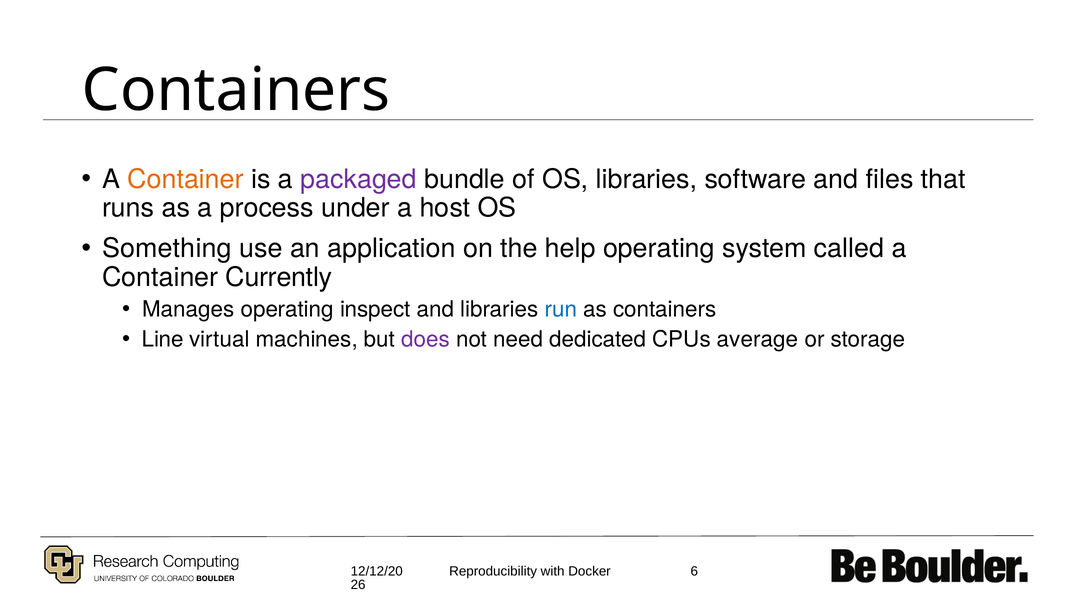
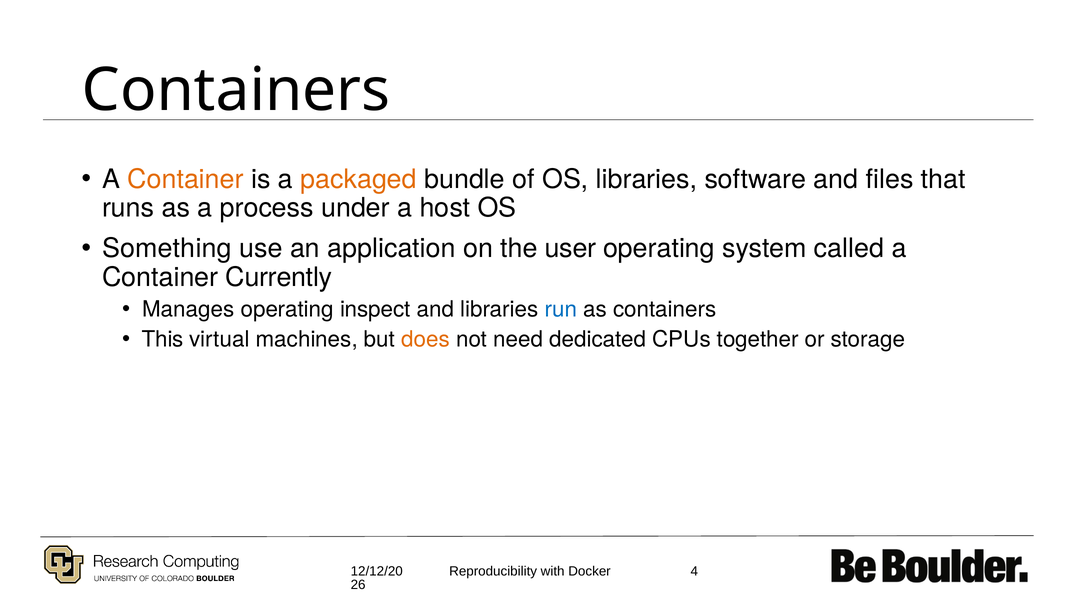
packaged colour: purple -> orange
help: help -> user
Line: Line -> This
does colour: purple -> orange
average: average -> together
6: 6 -> 4
